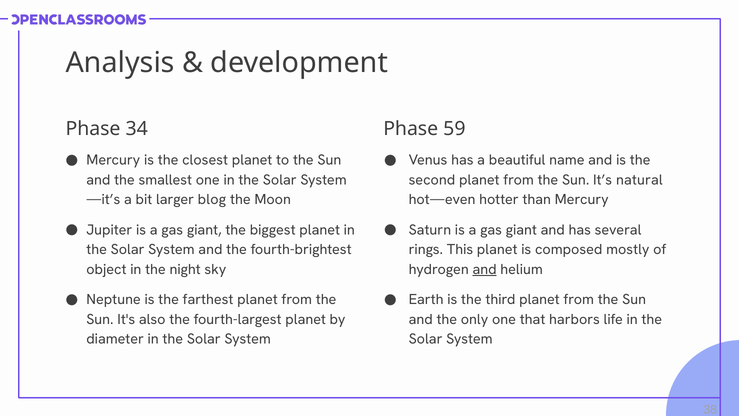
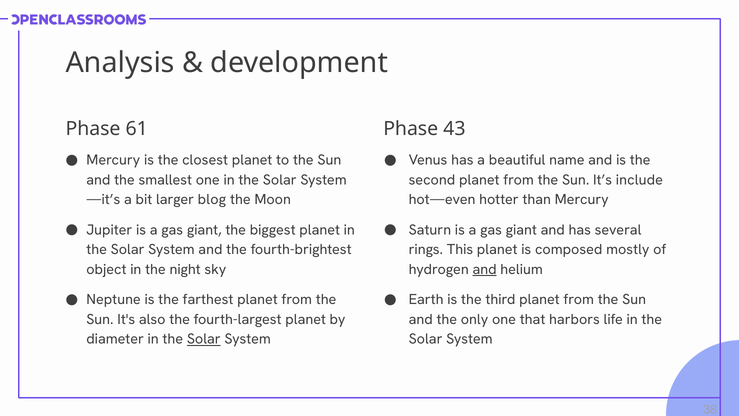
34: 34 -> 61
59: 59 -> 43
natural: natural -> include
Solar at (204, 339) underline: none -> present
